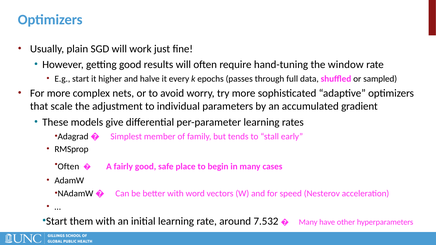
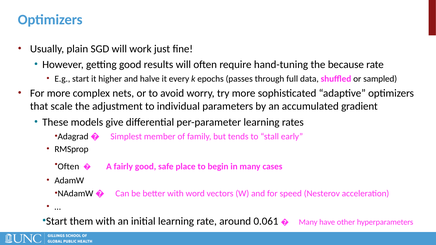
window: window -> because
7.532: 7.532 -> 0.061
